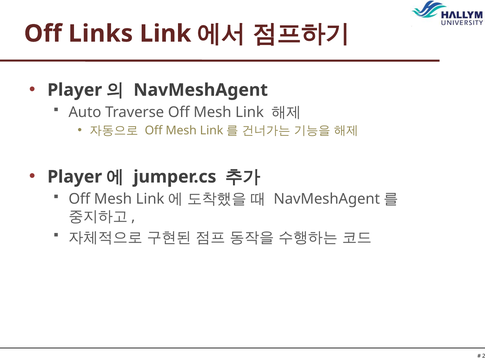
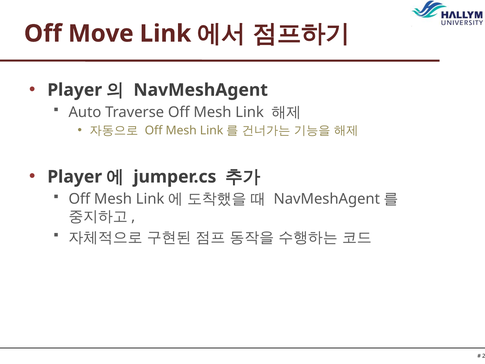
Links: Links -> Move
